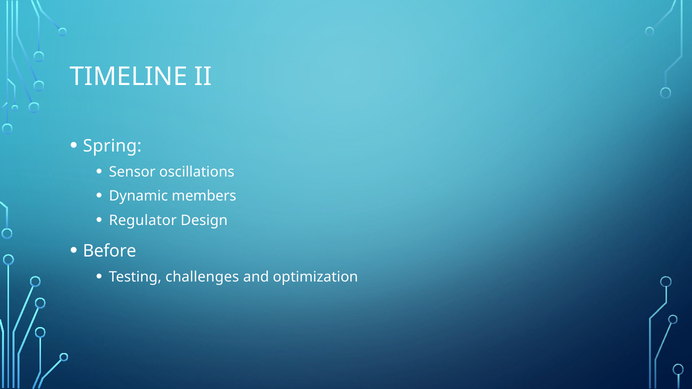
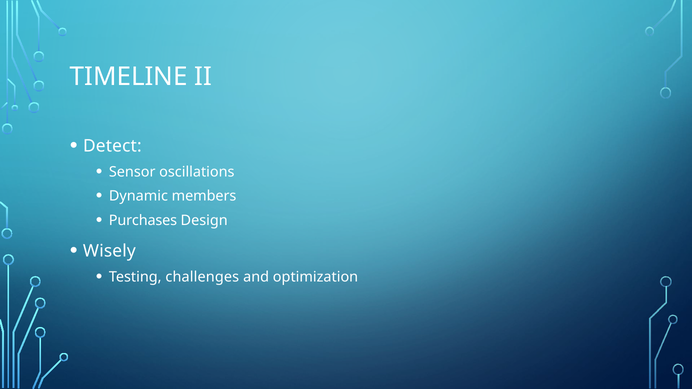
Spring: Spring -> Detect
Regulator: Regulator -> Purchases
Before: Before -> Wisely
